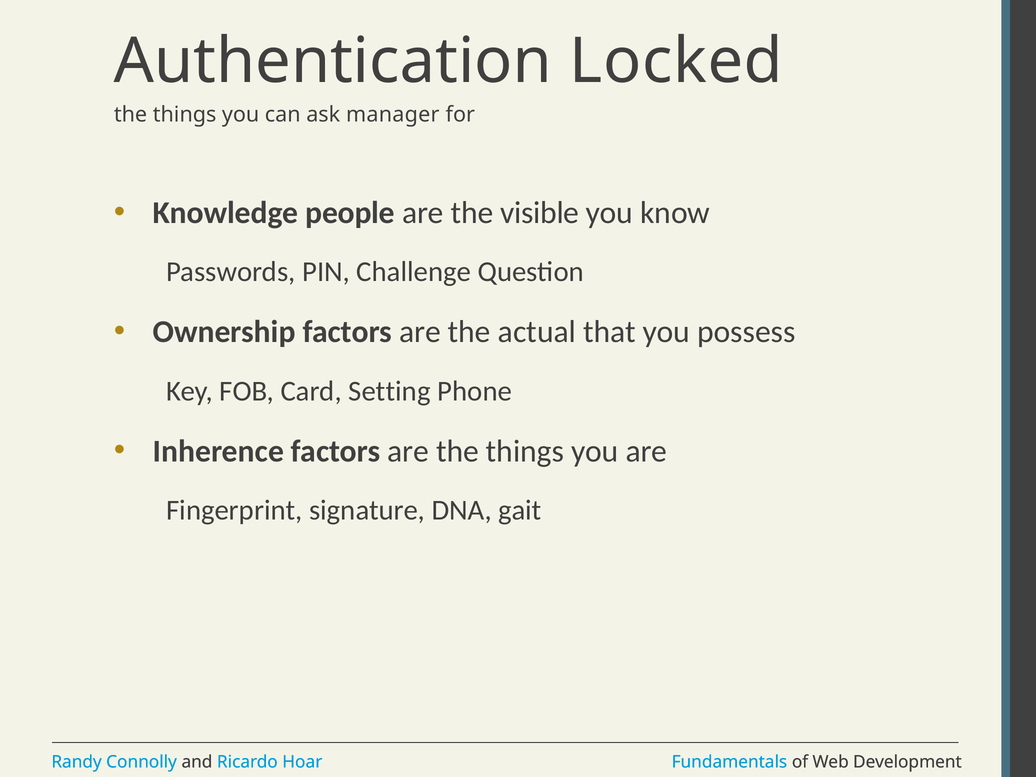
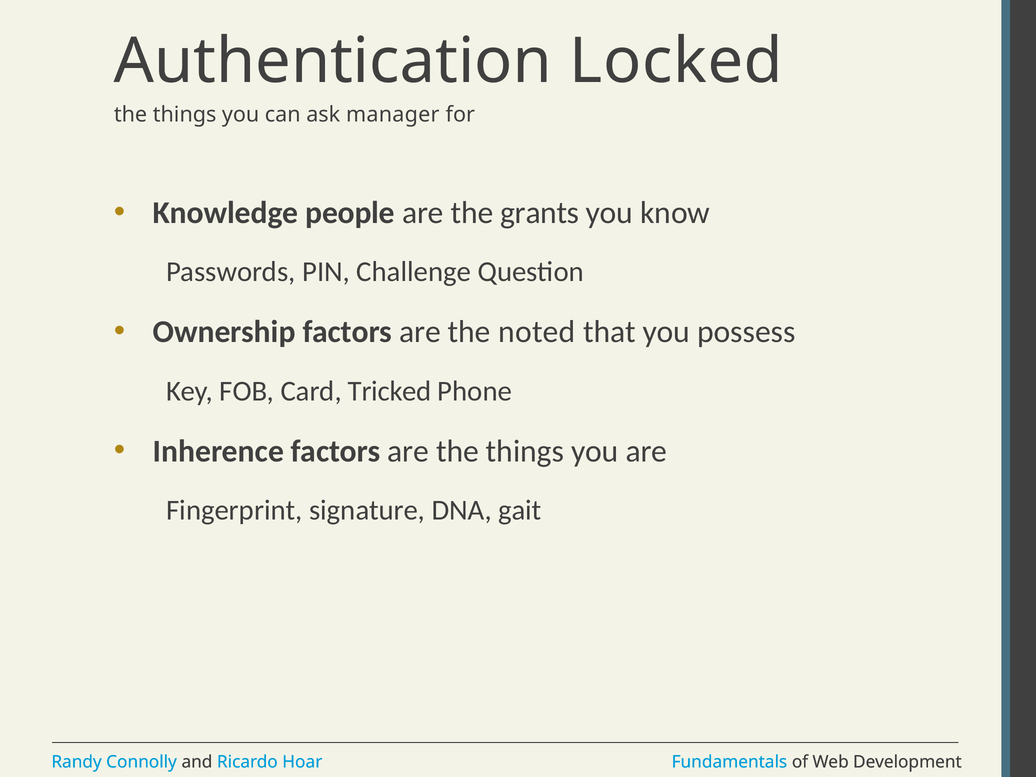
visible: visible -> grants
actual: actual -> noted
Setting: Setting -> Tricked
